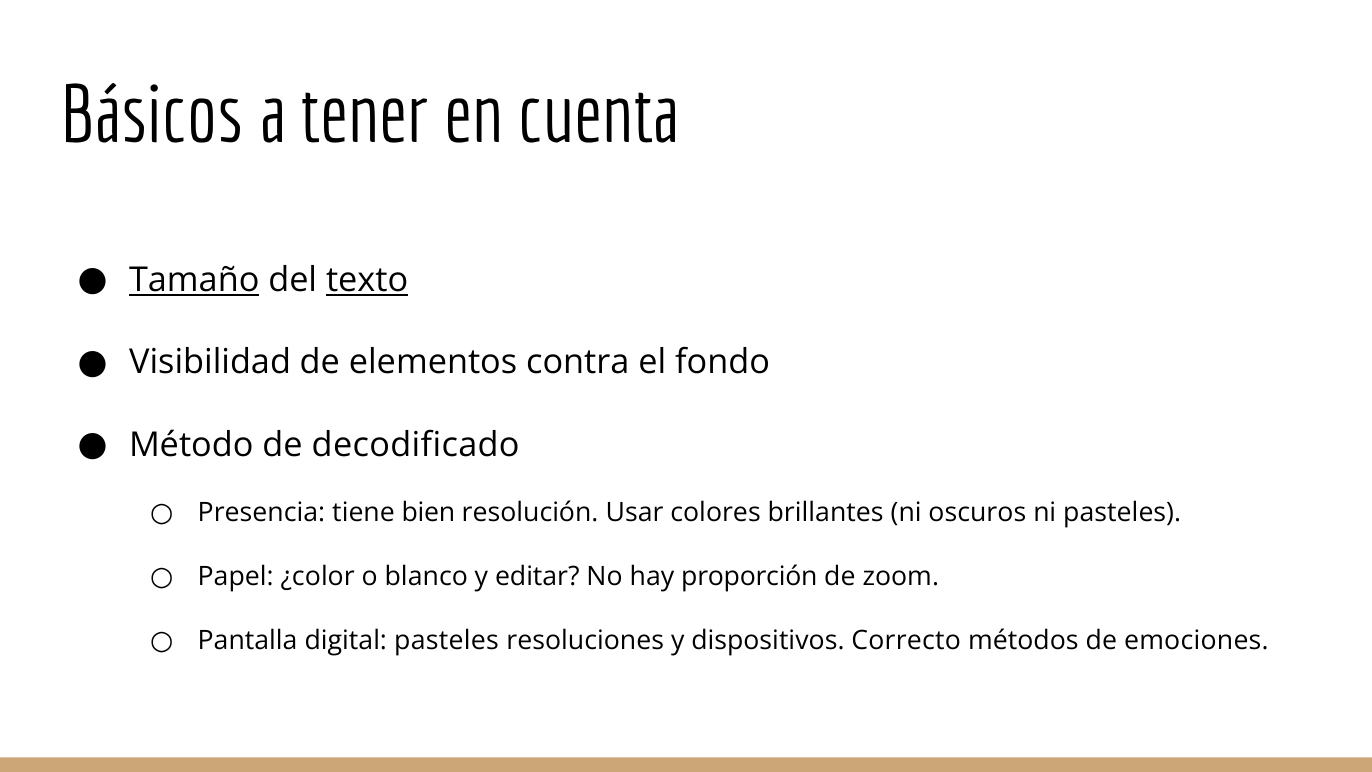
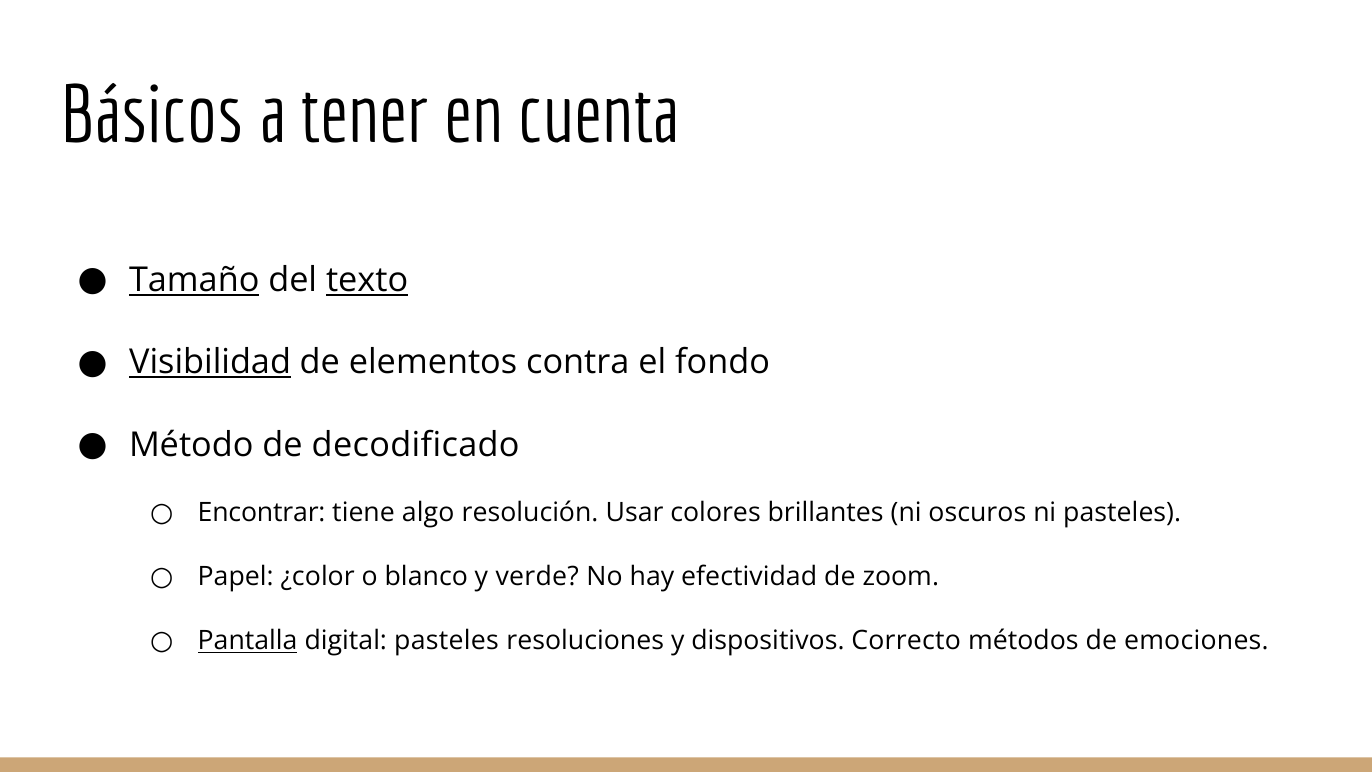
Visibilidad underline: none -> present
Presencia: Presencia -> Encontrar
bien: bien -> algo
editar: editar -> verde
proporción: proporción -> efectividad
Pantalla underline: none -> present
